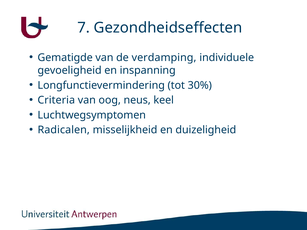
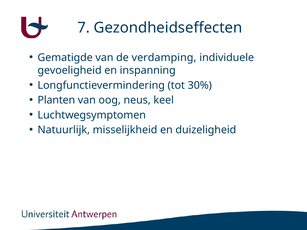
Criteria: Criteria -> Planten
Radicalen: Radicalen -> Natuurlijk
